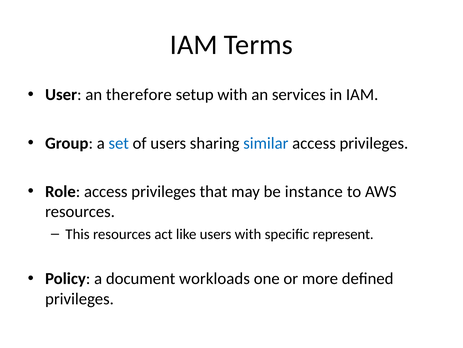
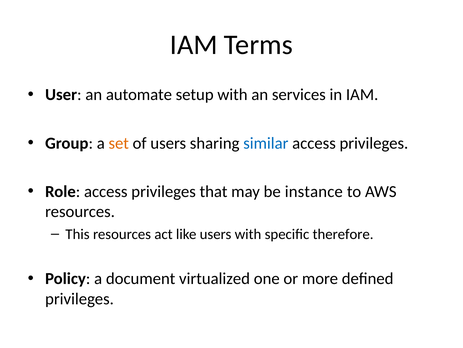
therefore: therefore -> automate
set colour: blue -> orange
represent: represent -> therefore
workloads: workloads -> virtualized
